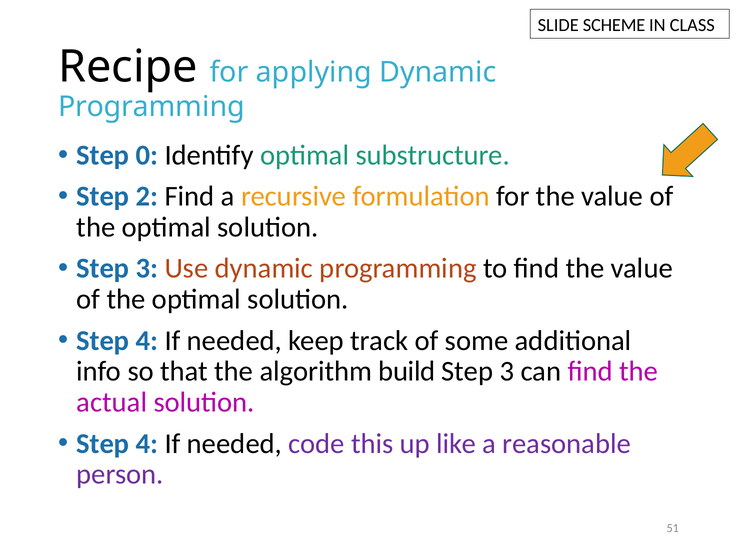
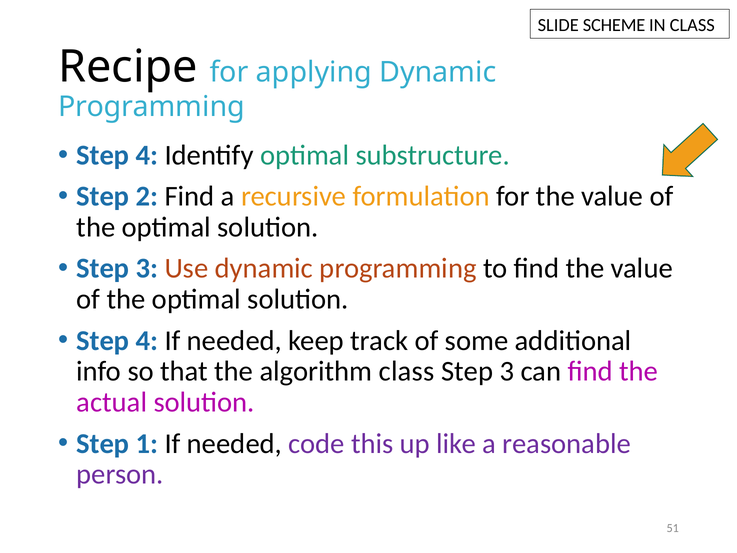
0 at (147, 155): 0 -> 4
algorithm build: build -> class
4 at (147, 443): 4 -> 1
